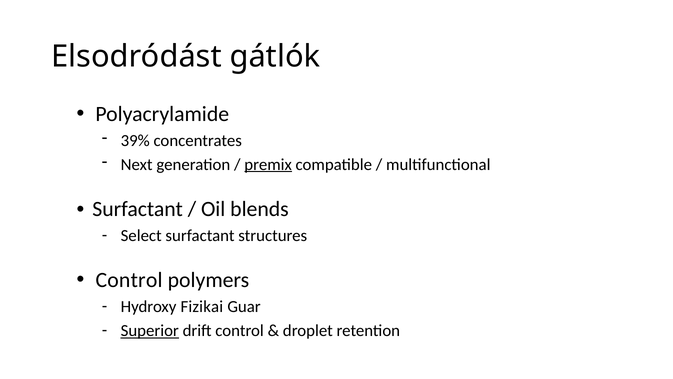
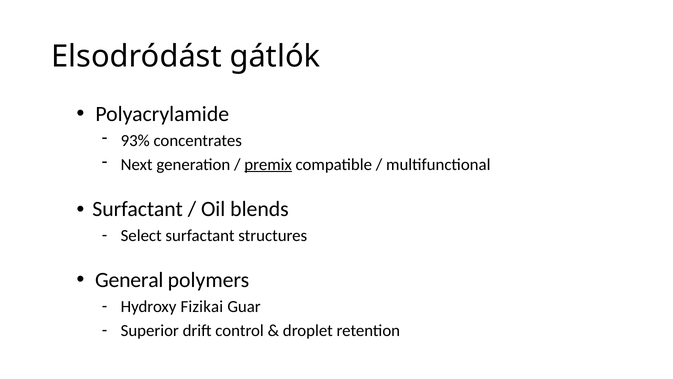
39%: 39% -> 93%
Control at (129, 280): Control -> General
Superior underline: present -> none
